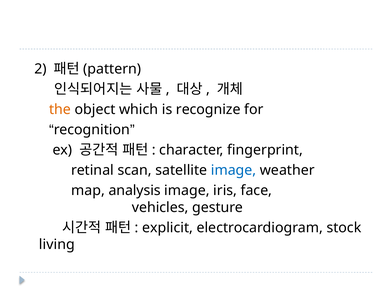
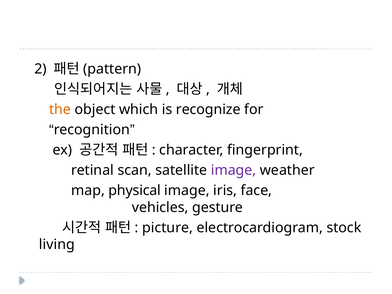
image at (234, 170) colour: blue -> purple
analysis: analysis -> physical
explicit: explicit -> picture
